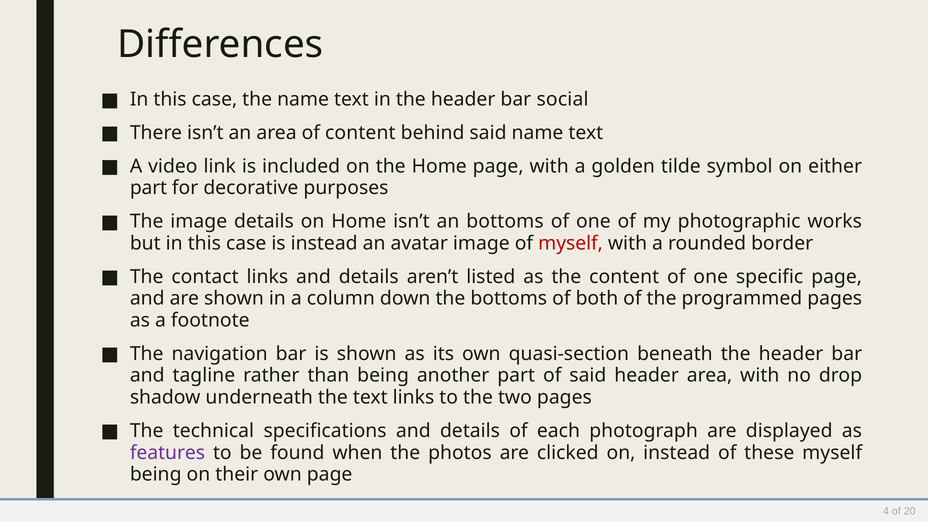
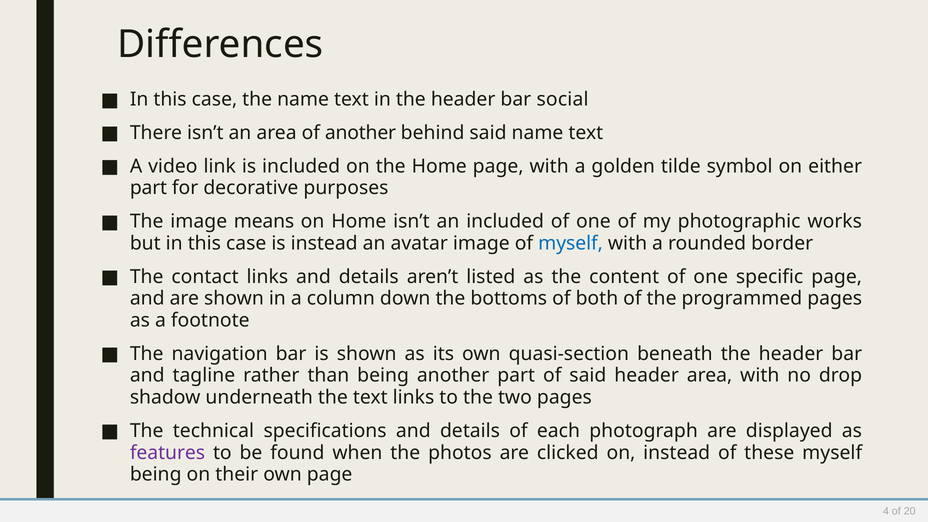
of content: content -> another
image details: details -> means
an bottoms: bottoms -> included
myself at (571, 243) colour: red -> blue
